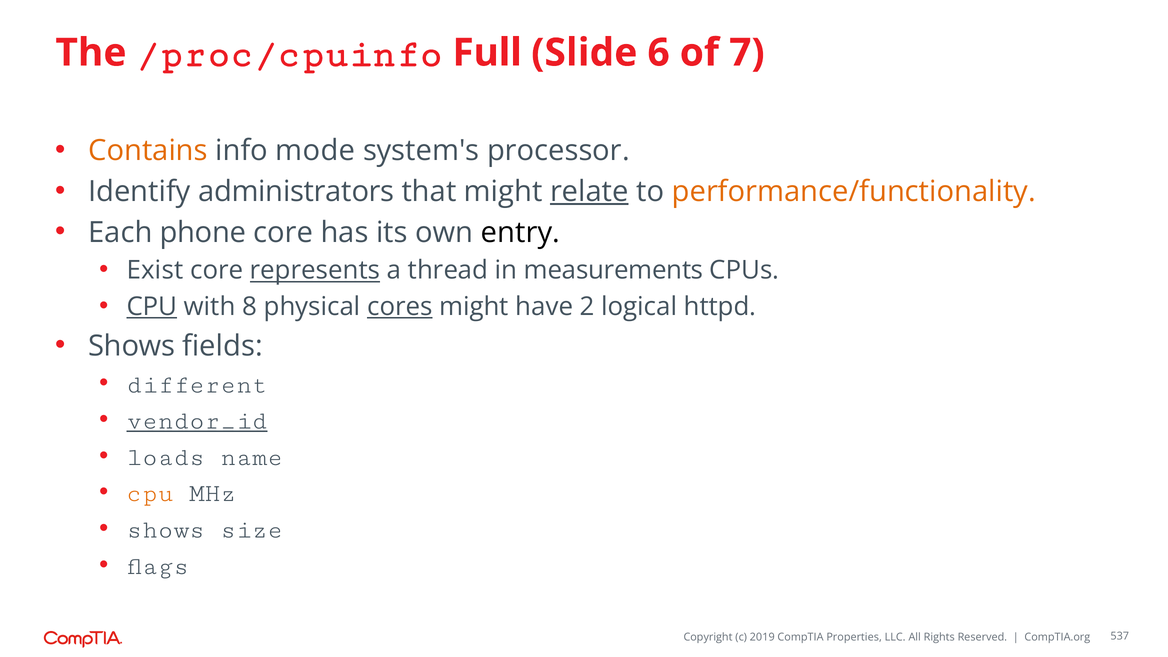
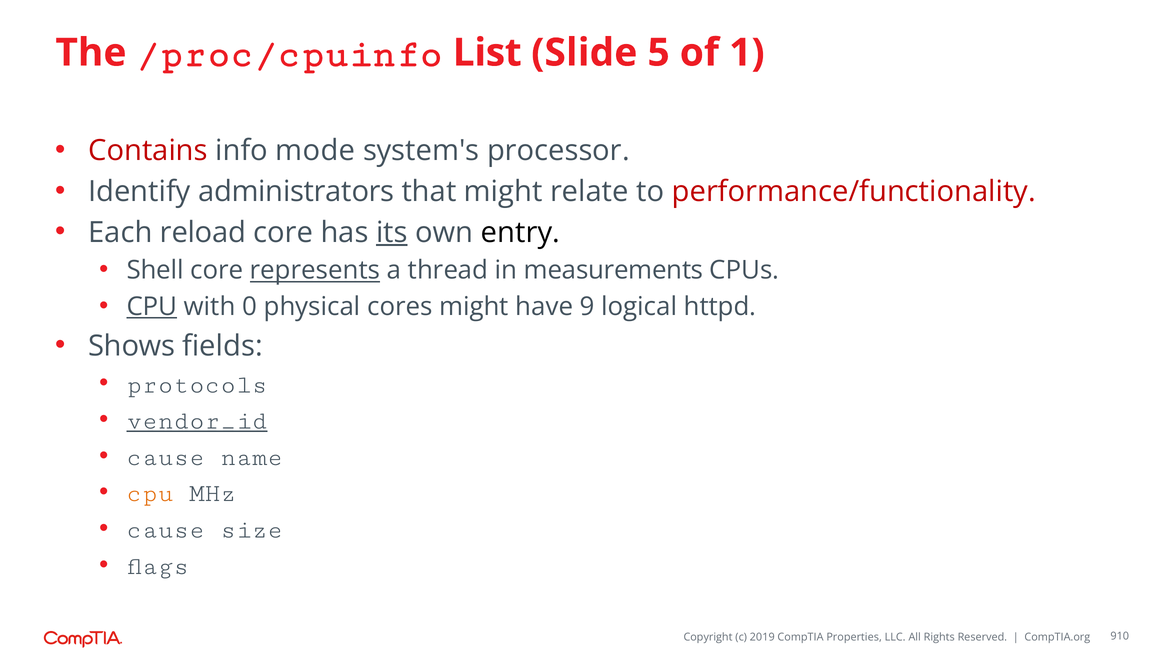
Full: Full -> List
6: 6 -> 5
7: 7 -> 1
Contains colour: orange -> red
relate underline: present -> none
performance/functionality colour: orange -> red
phone: phone -> reload
its underline: none -> present
Exist: Exist -> Shell
8: 8 -> 0
cores underline: present -> none
2: 2 -> 9
different: different -> protocols
loads at (166, 457): loads -> cause
shows at (166, 529): shows -> cause
537: 537 -> 910
